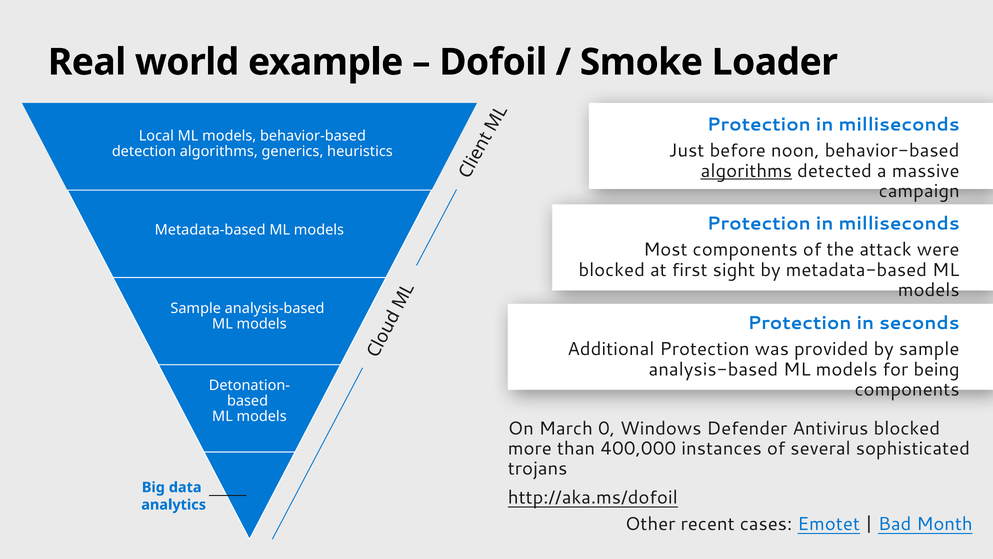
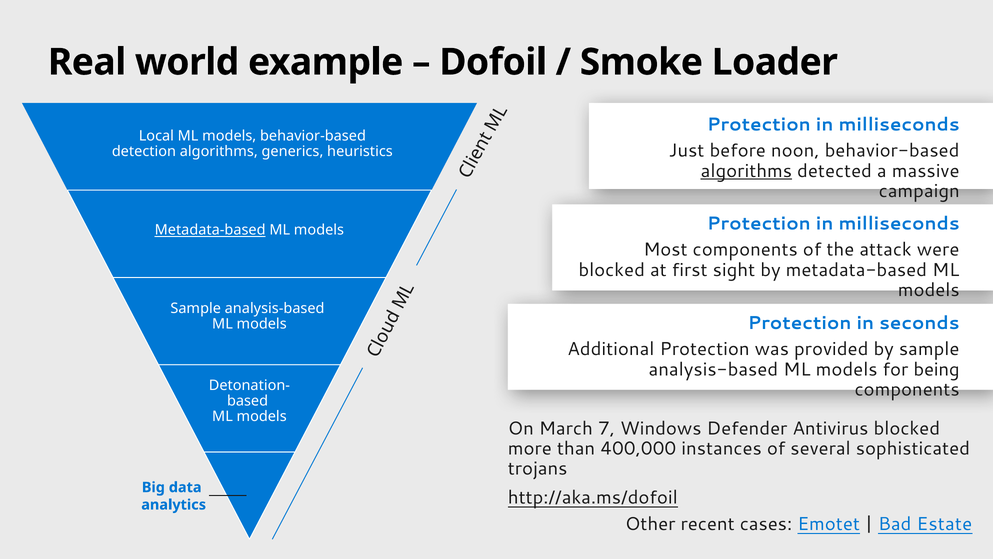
Metadata-based at (210, 230) underline: none -> present
0: 0 -> 7
Month: Month -> Estate
